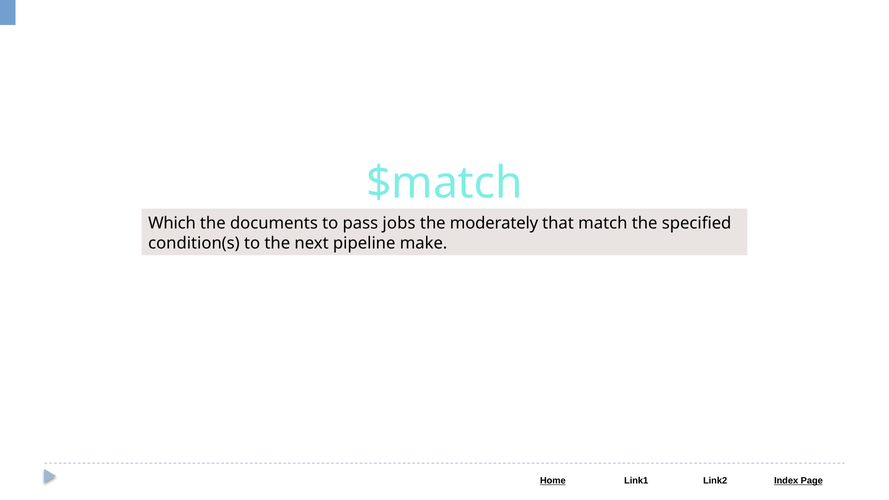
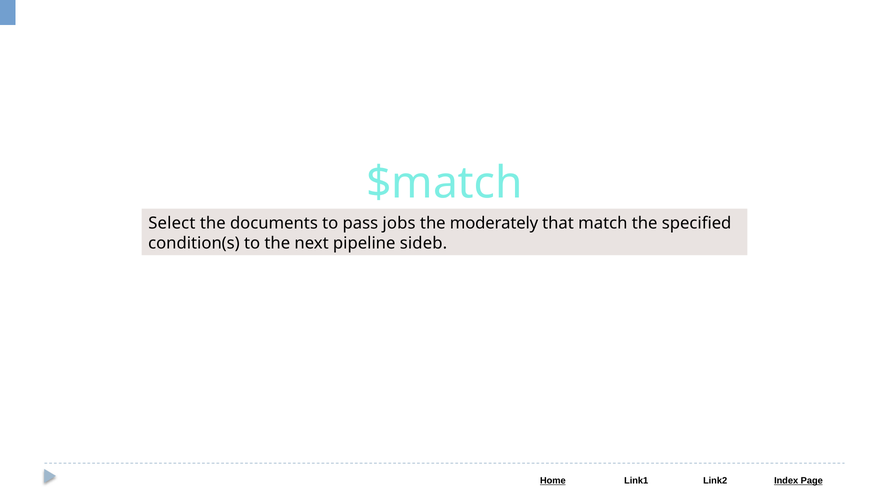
Which: Which -> Select
make: make -> sideb
